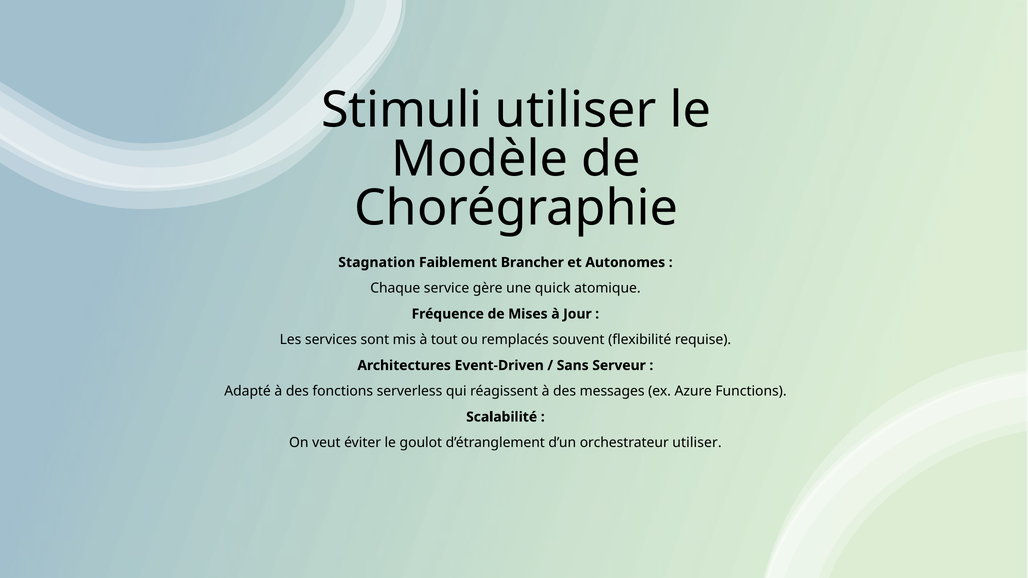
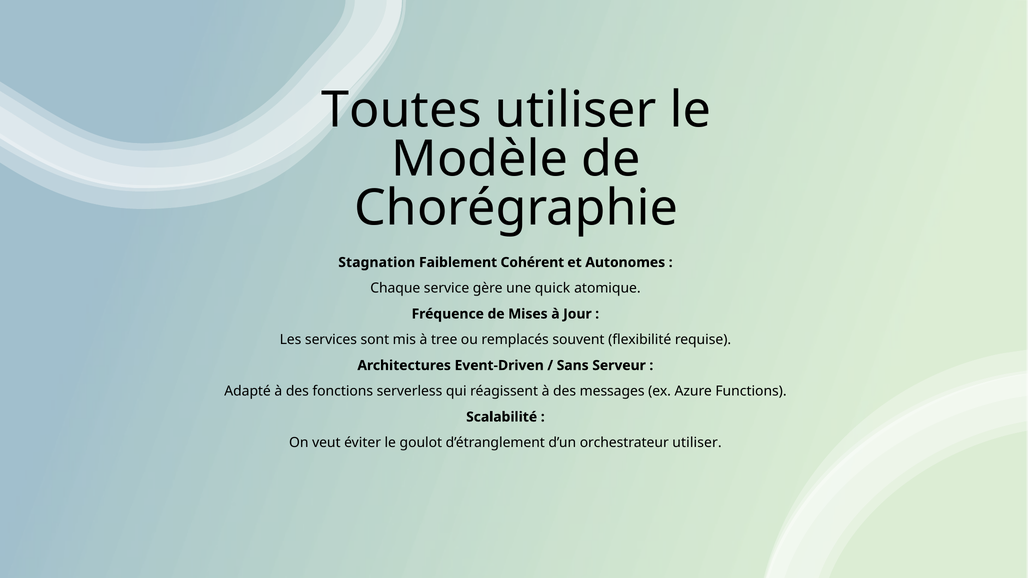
Stimuli: Stimuli -> Toutes
Brancher: Brancher -> Cohérent
tout: tout -> tree
